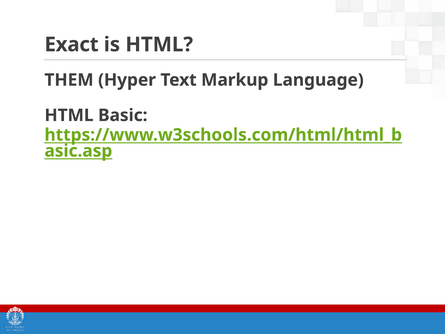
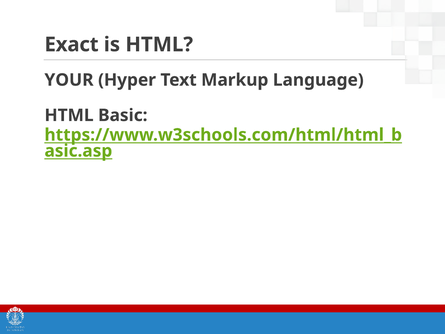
THEM: THEM -> YOUR
